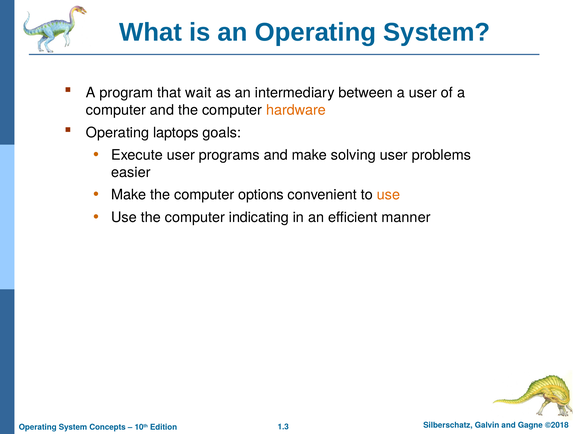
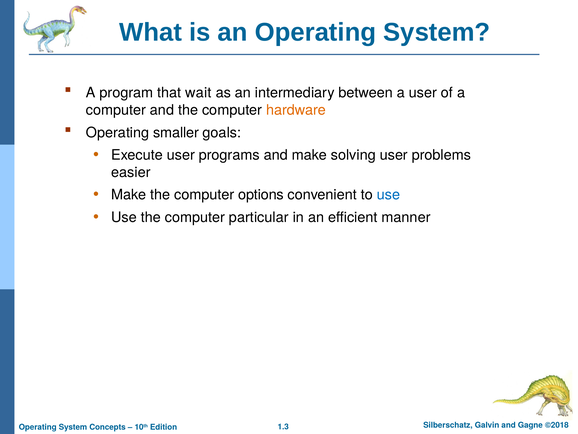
laptops: laptops -> smaller
use at (389, 195) colour: orange -> blue
indicating: indicating -> particular
